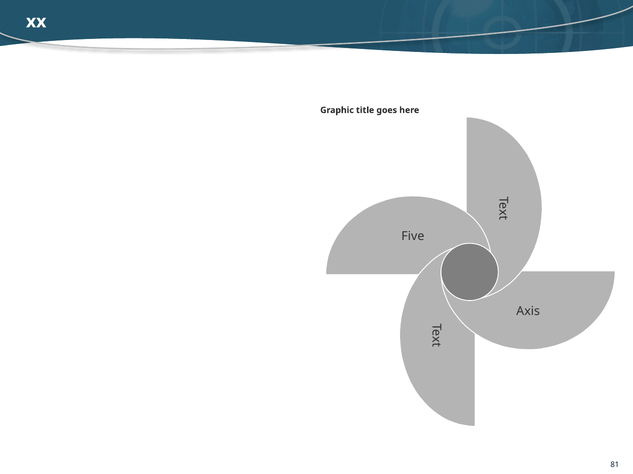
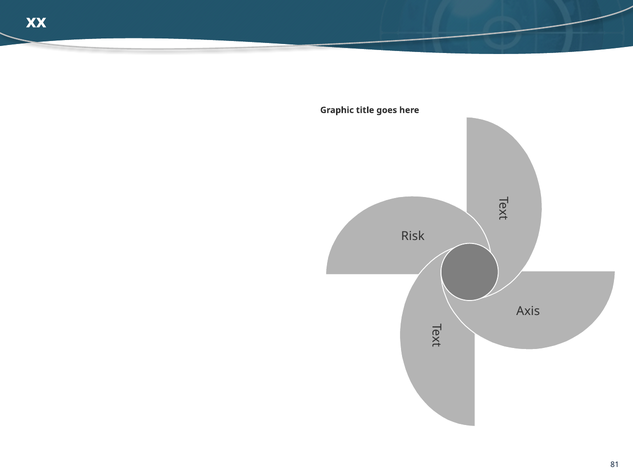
Five: Five -> Risk
